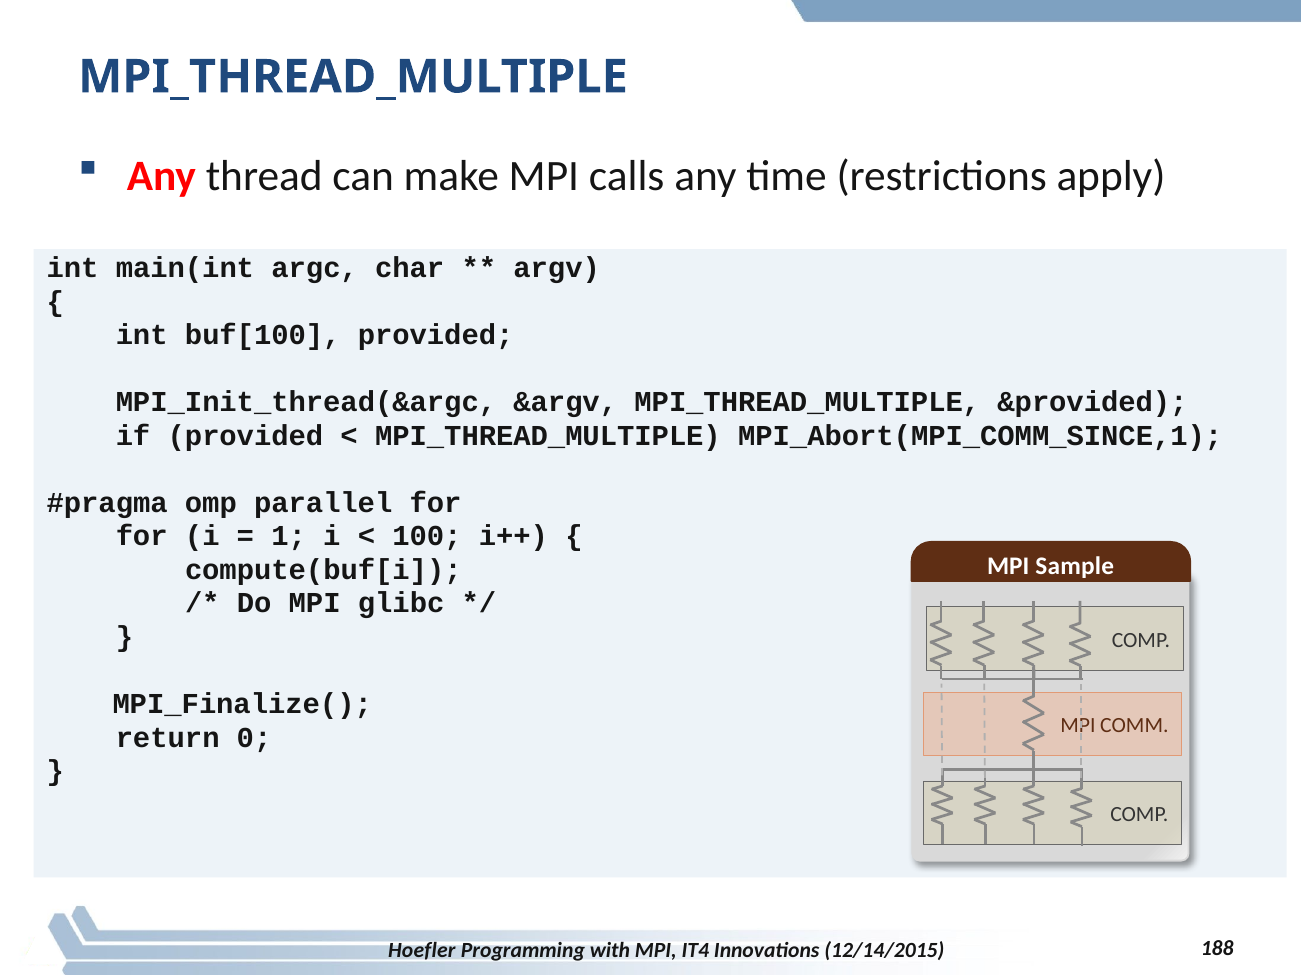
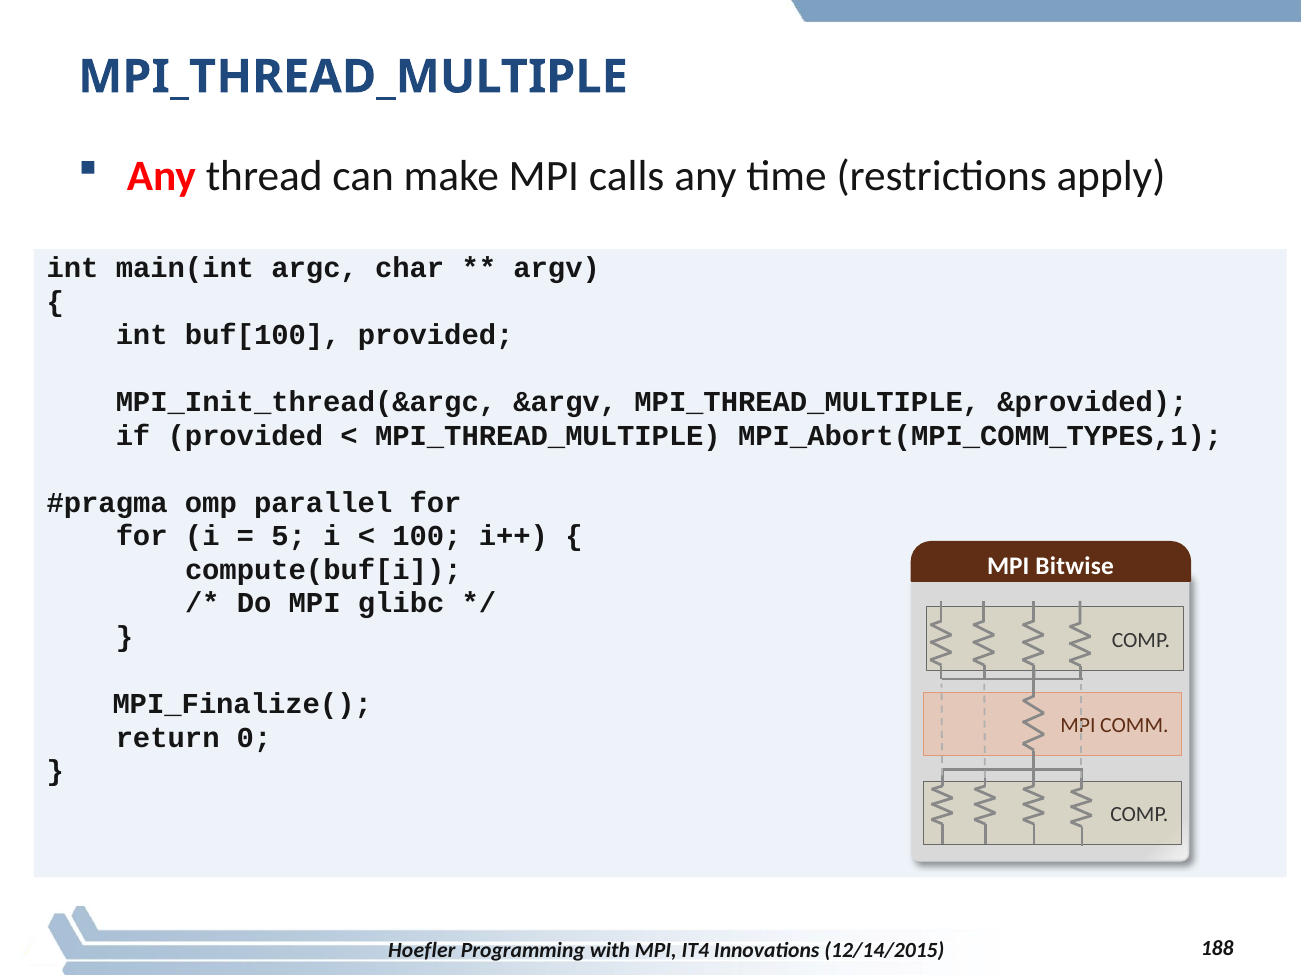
MPI_Abort(MPI_COMM_SINCE,1: MPI_Abort(MPI_COMM_SINCE,1 -> MPI_Abort(MPI_COMM_TYPES,1
1: 1 -> 5
Sample: Sample -> Bitwise
